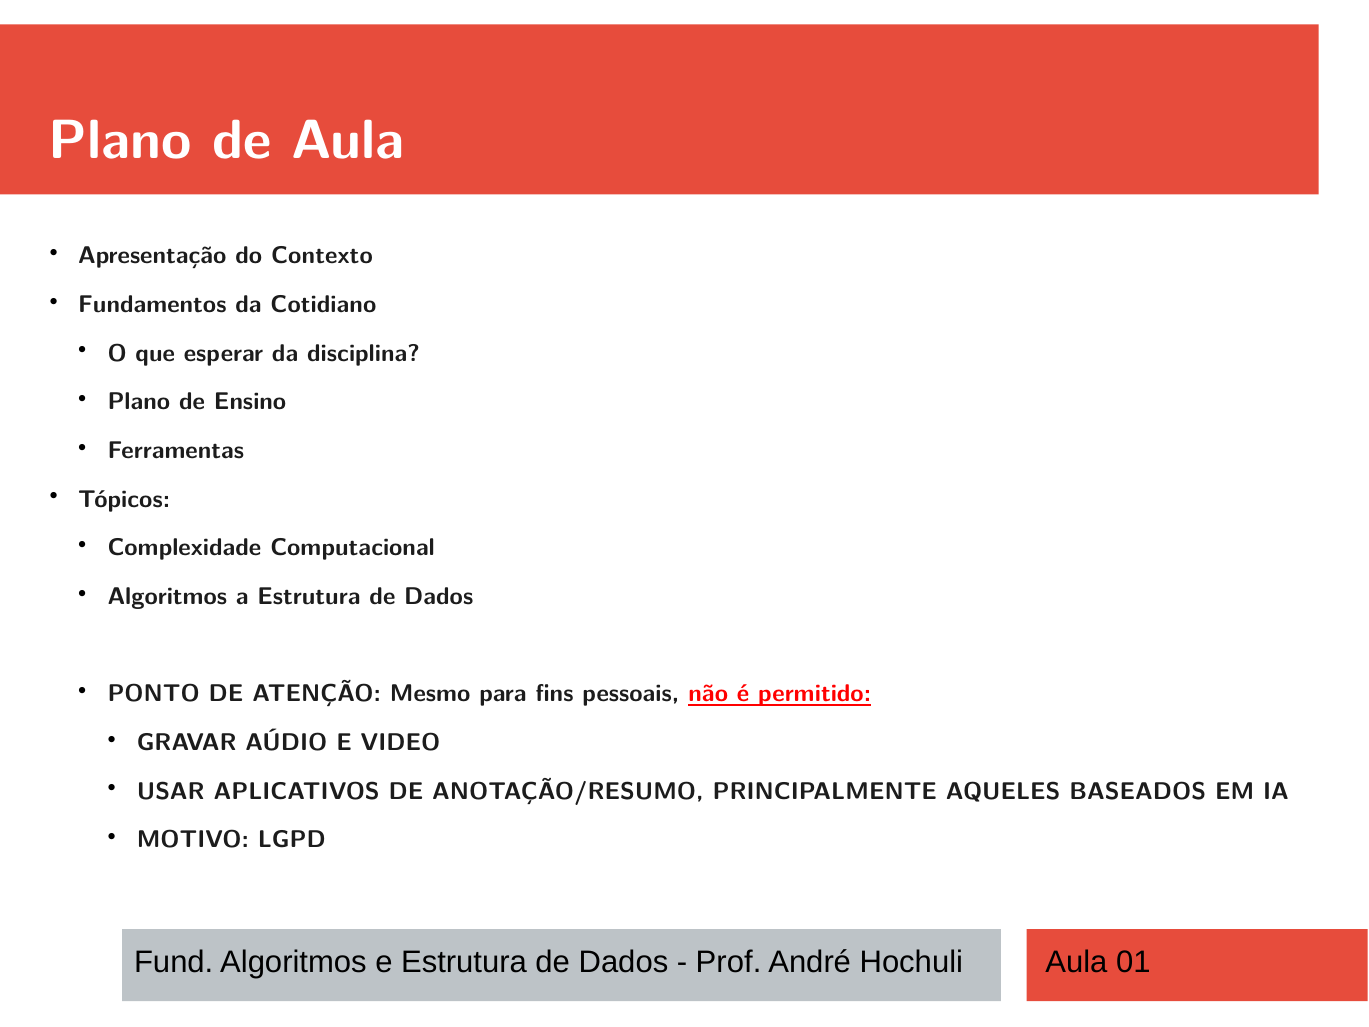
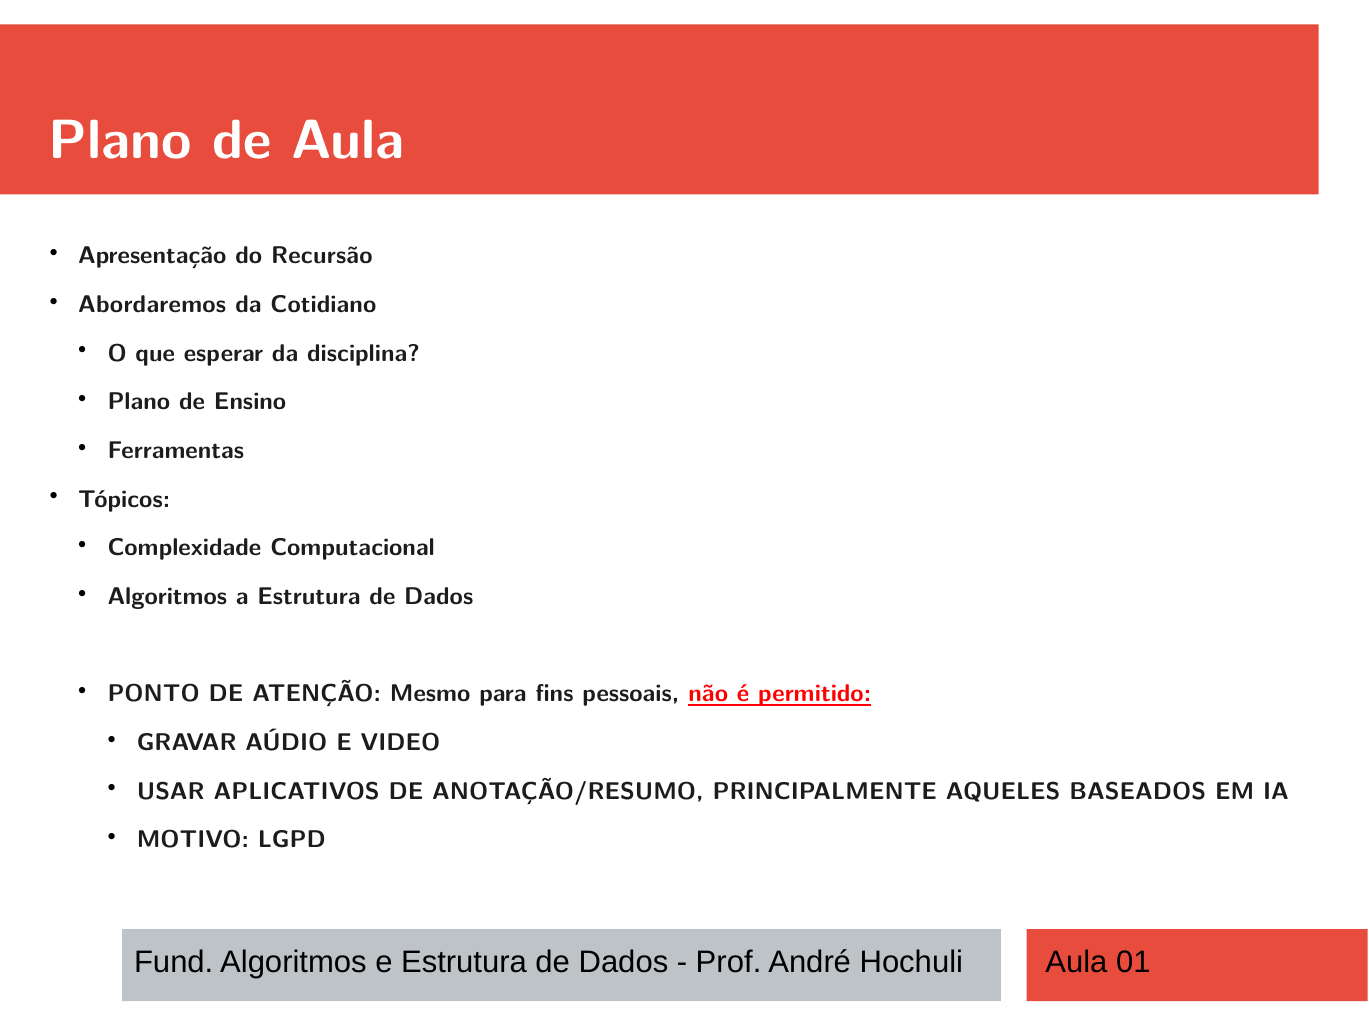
Contexto: Contexto -> Recursão
Fundamentos: Fundamentos -> Abordaremos
